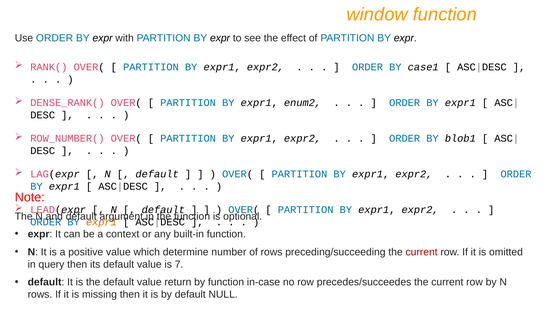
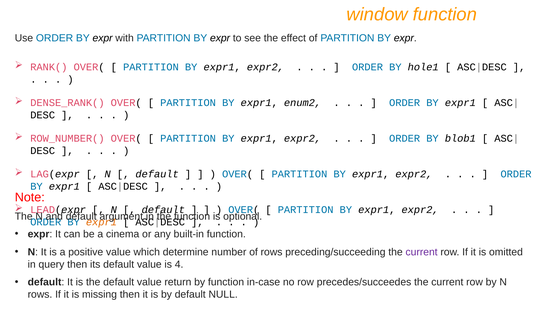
case1: case1 -> hole1
context: context -> cinema
current at (422, 252) colour: red -> purple
7: 7 -> 4
